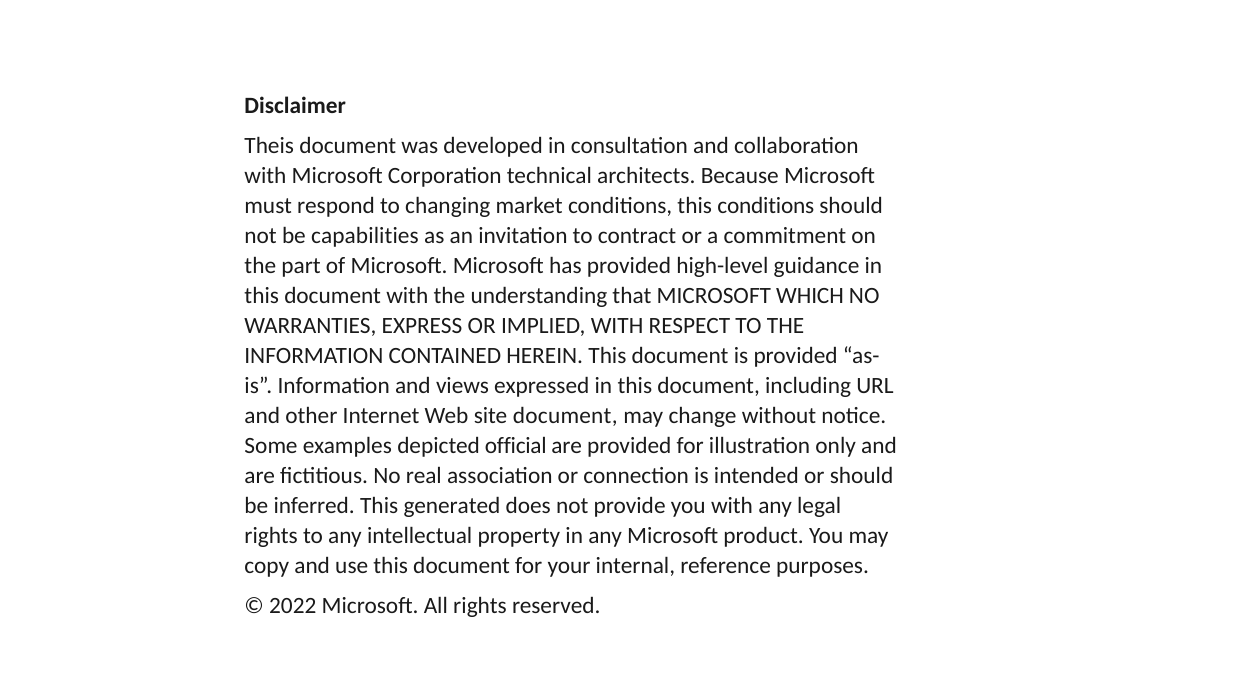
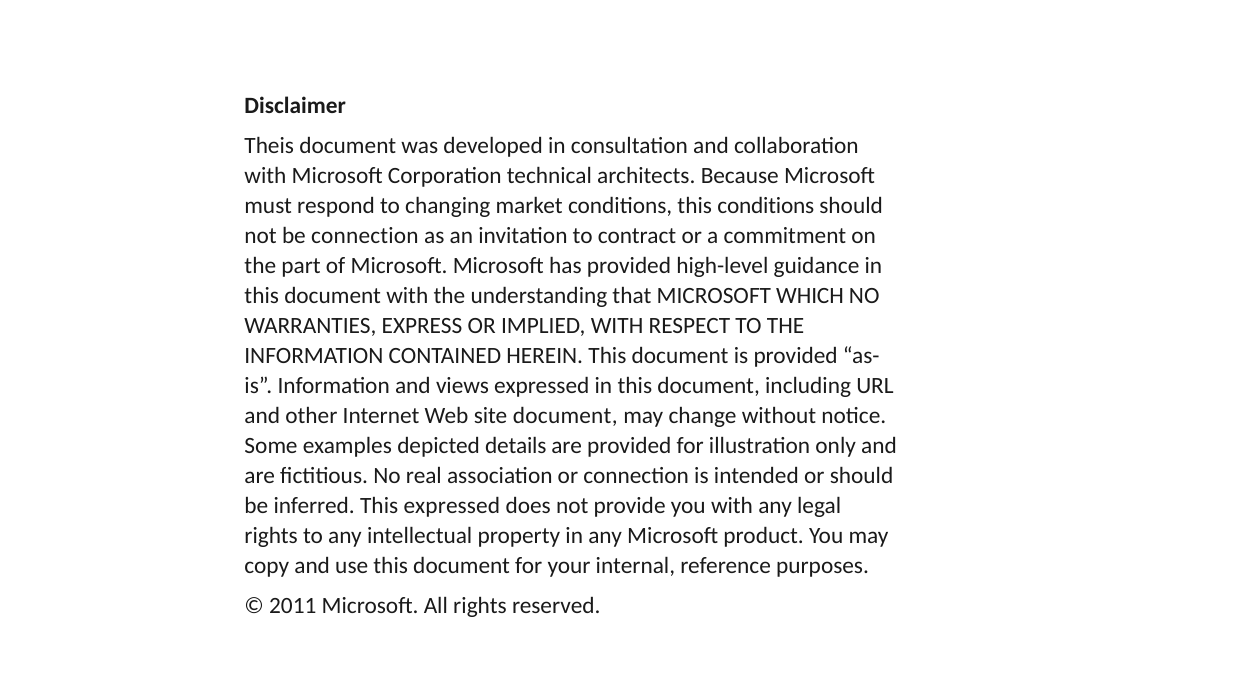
be capabilities: capabilities -> connection
official: official -> details
This generated: generated -> expressed
2022: 2022 -> 2011
